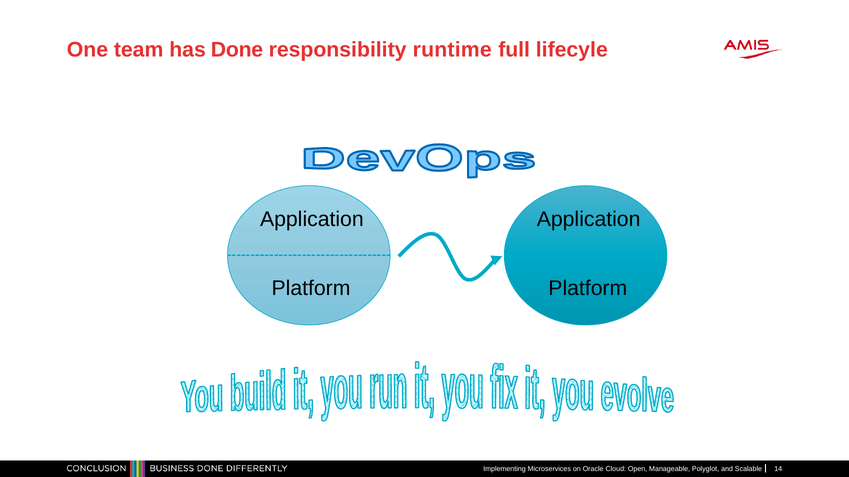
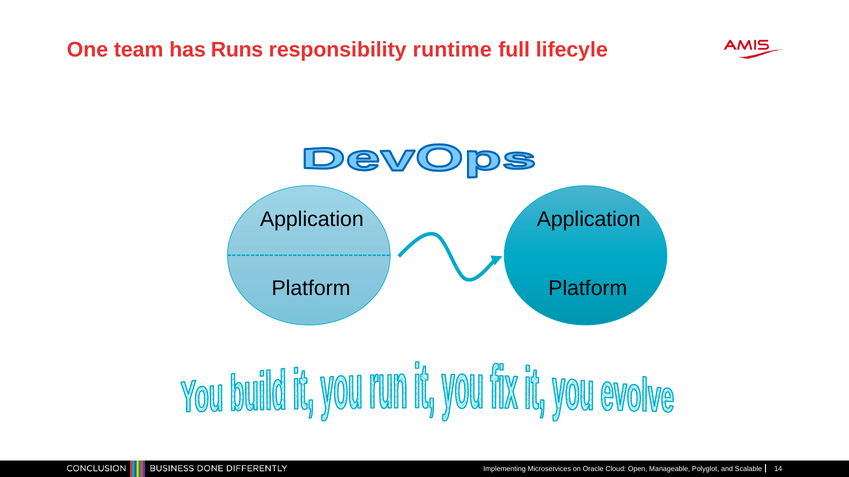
Done: Done -> Runs
